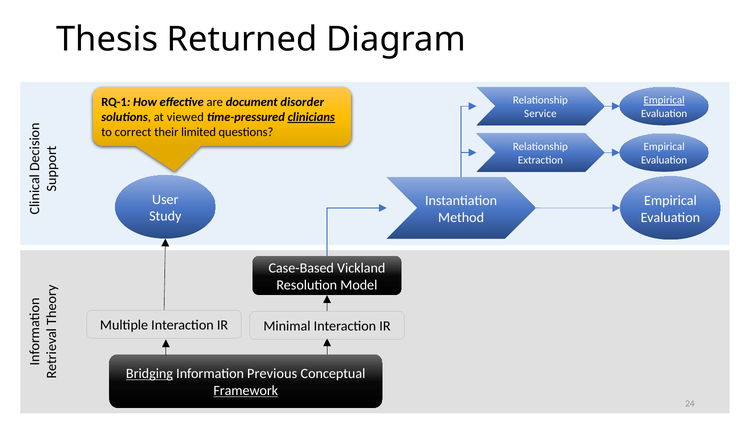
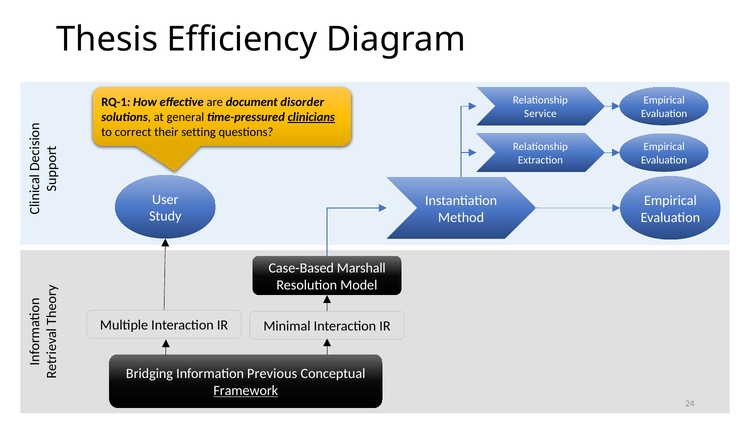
Returned: Returned -> Efficiency
Empirical at (664, 100) underline: present -> none
viewed: viewed -> general
limited: limited -> setting
Vickland: Vickland -> Marshall
Bridging underline: present -> none
